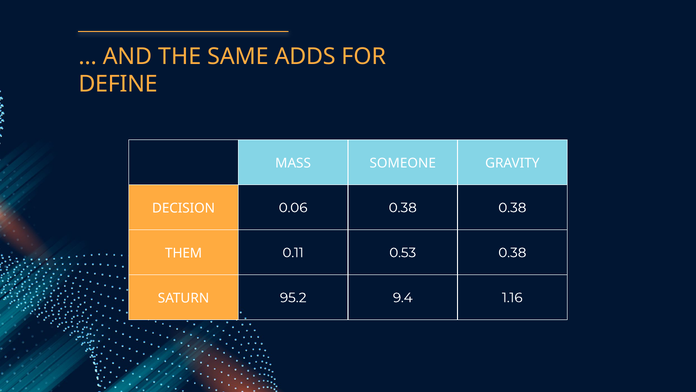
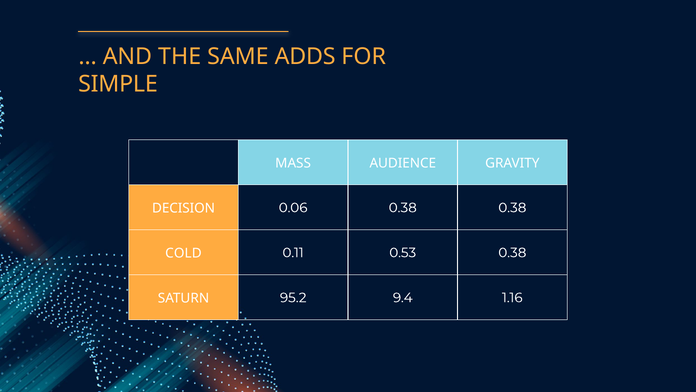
DEFINE: DEFINE -> SIMPLE
SOMEONE: SOMEONE -> AUDIENCE
THEM: THEM -> COLD
